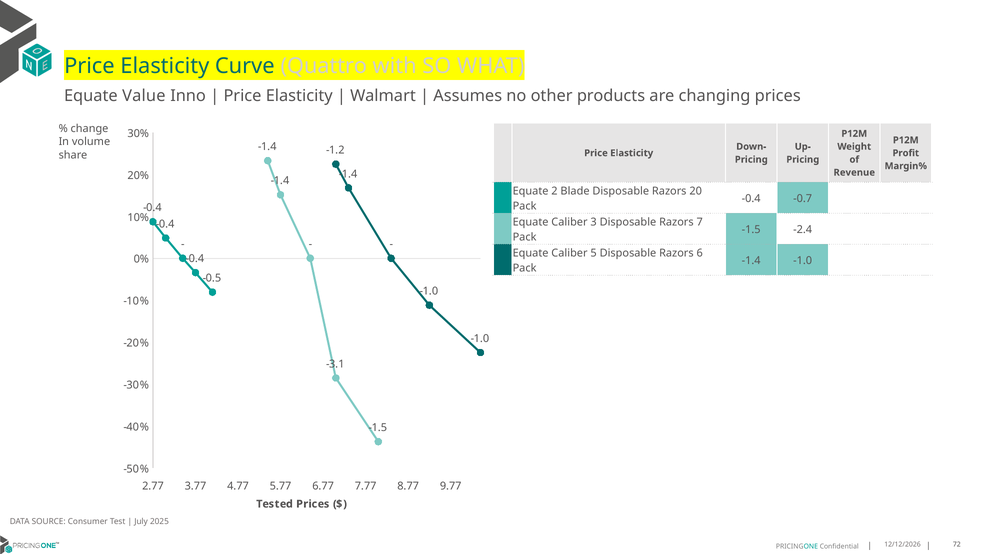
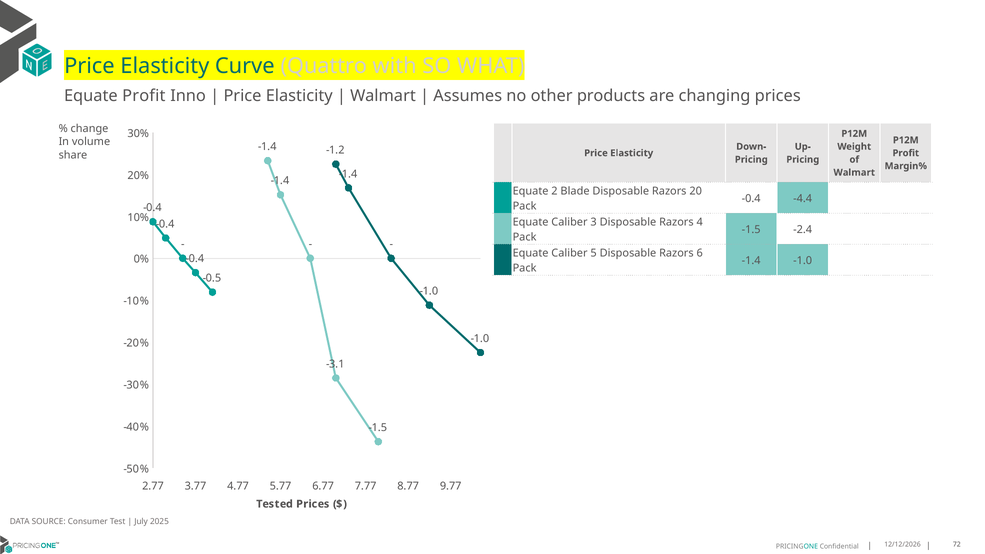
Equate Value: Value -> Profit
Revenue at (854, 173): Revenue -> Walmart
-0.7: -0.7 -> -4.4
7: 7 -> 4
